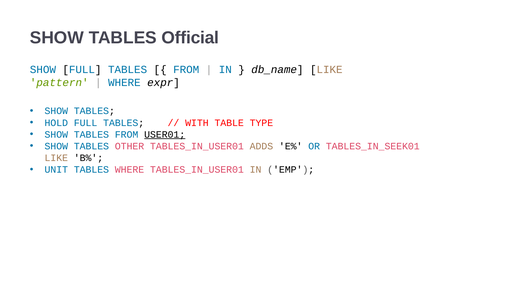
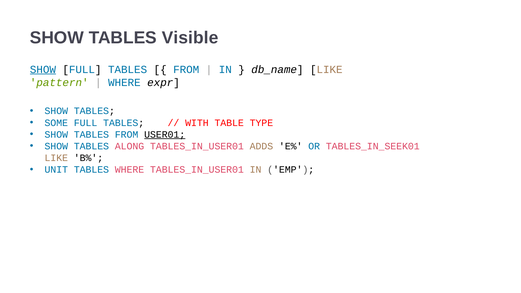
Official: Official -> Visible
SHOW at (43, 69) underline: none -> present
HOLD: HOLD -> SOME
OTHER: OTHER -> ALONG
